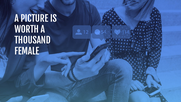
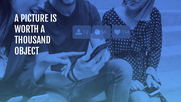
FEMALE: FEMALE -> OBJECT
